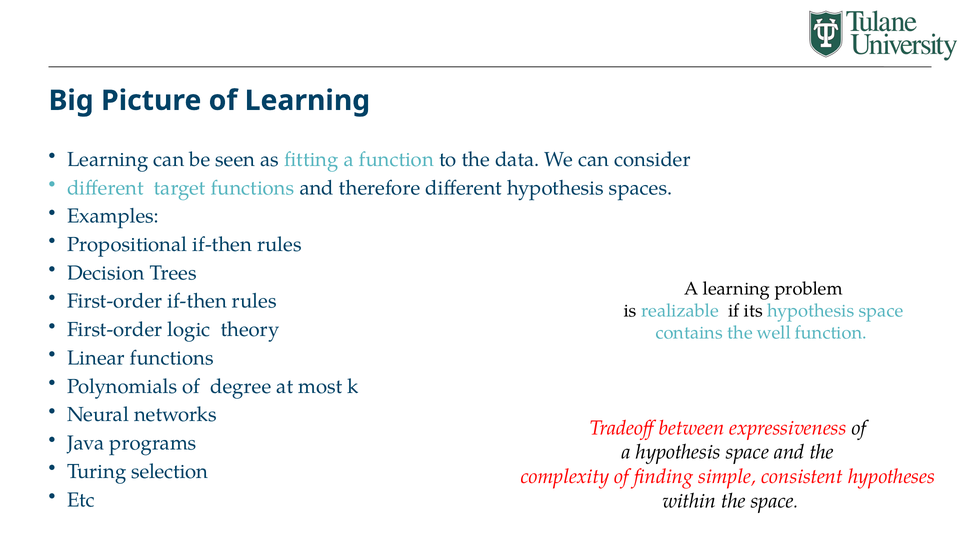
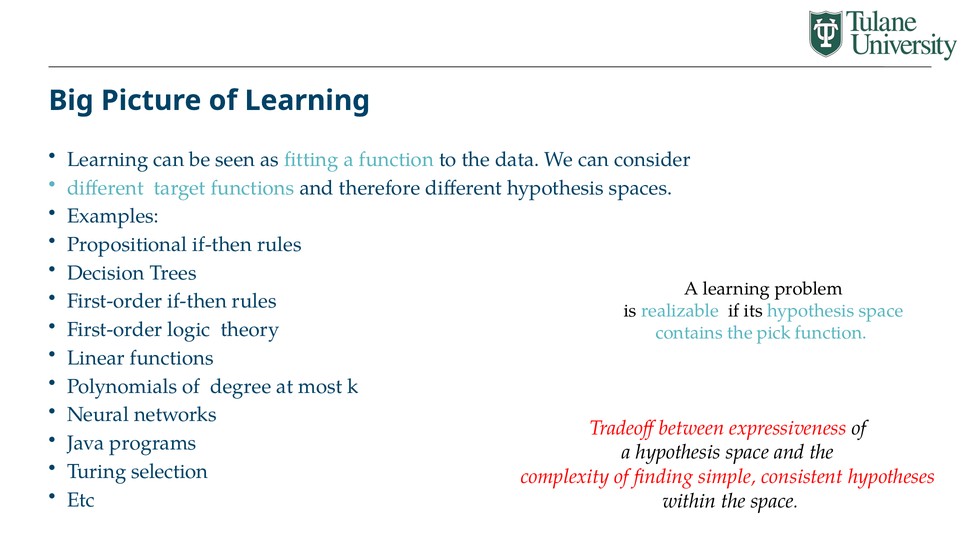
well: well -> pick
